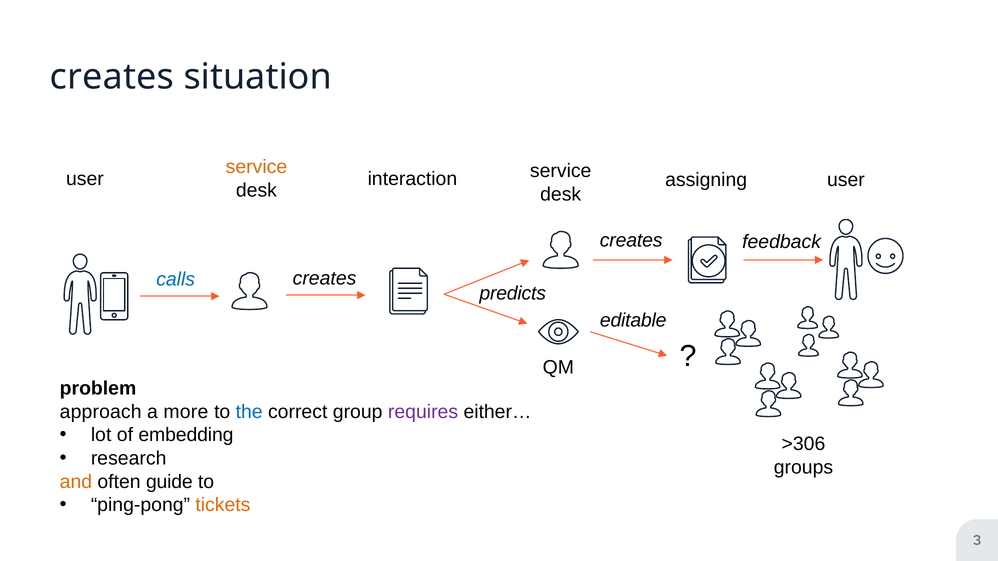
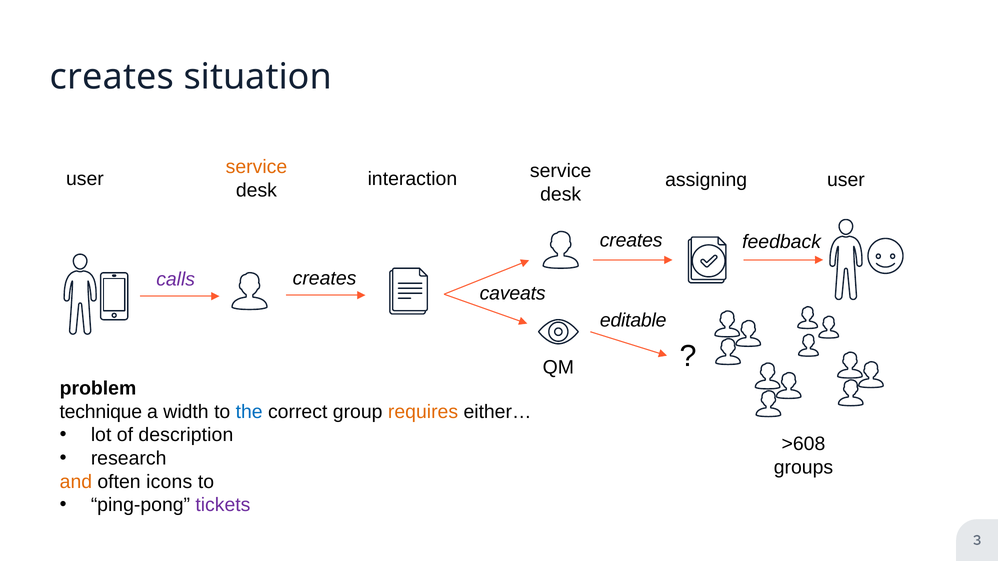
calls colour: blue -> purple
predicts: predicts -> caveats
approach: approach -> technique
more: more -> width
requires colour: purple -> orange
embedding: embedding -> description
>306: >306 -> >608
guide: guide -> icons
tickets colour: orange -> purple
